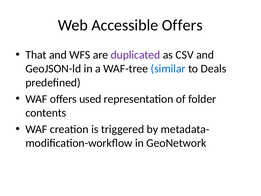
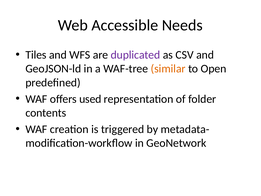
Accessible Offers: Offers -> Needs
That: That -> Tiles
similar colour: blue -> orange
Deals: Deals -> Open
